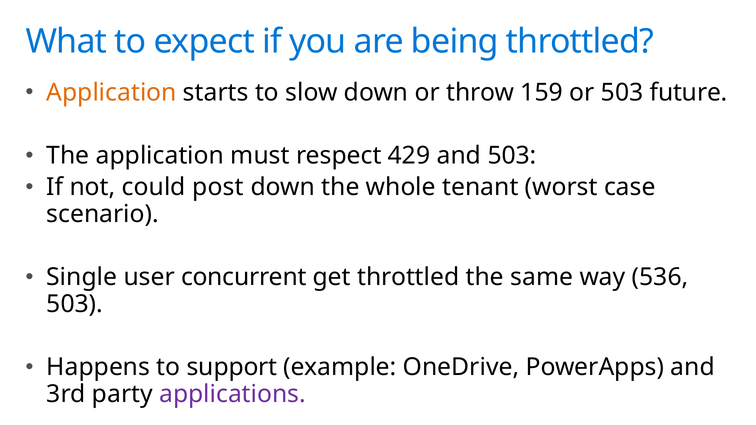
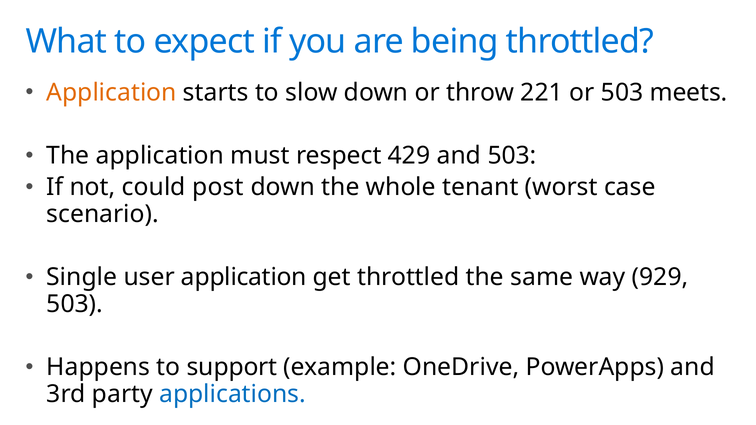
159: 159 -> 221
future: future -> meets
user concurrent: concurrent -> application
536: 536 -> 929
applications colour: purple -> blue
